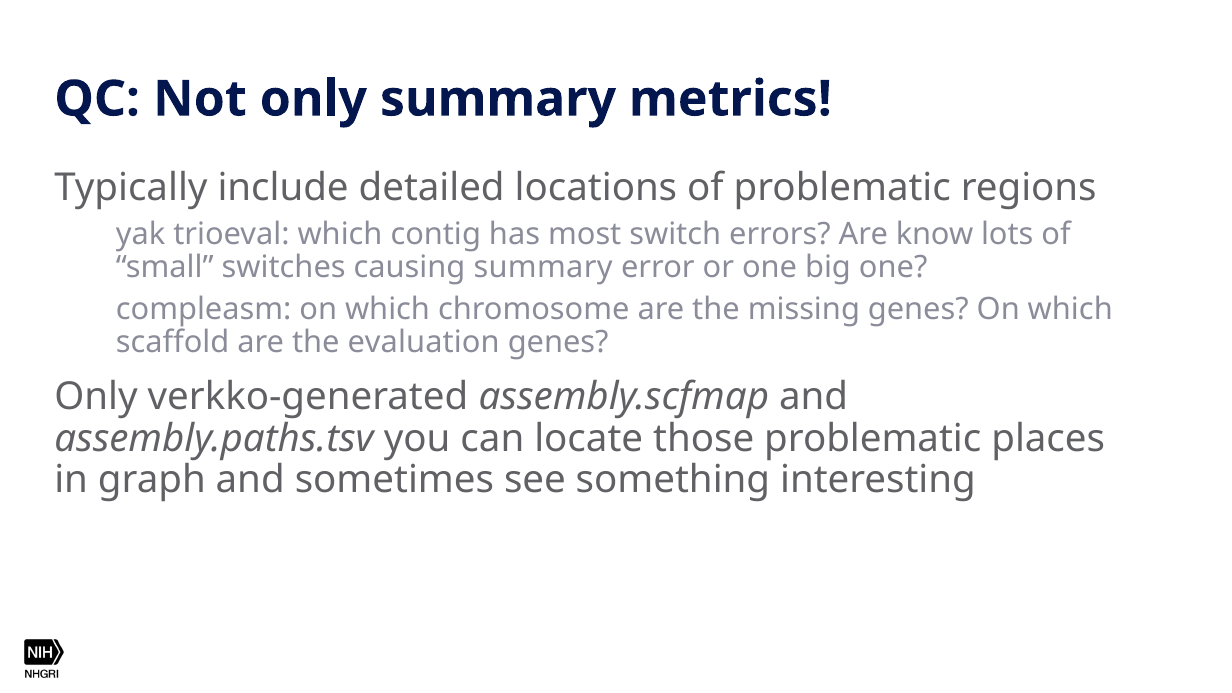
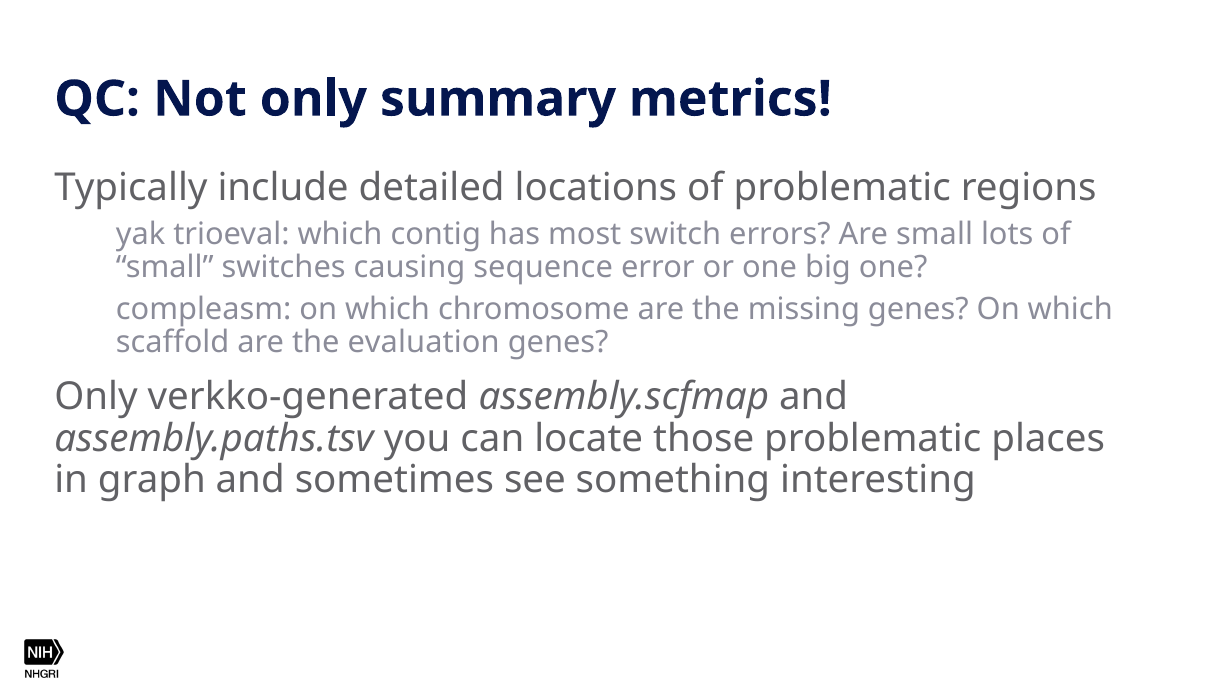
Are know: know -> small
causing summary: summary -> sequence
